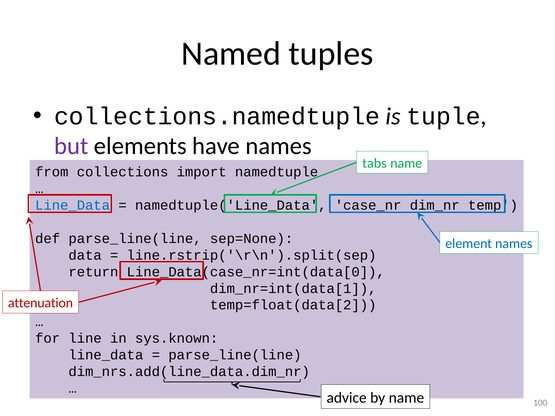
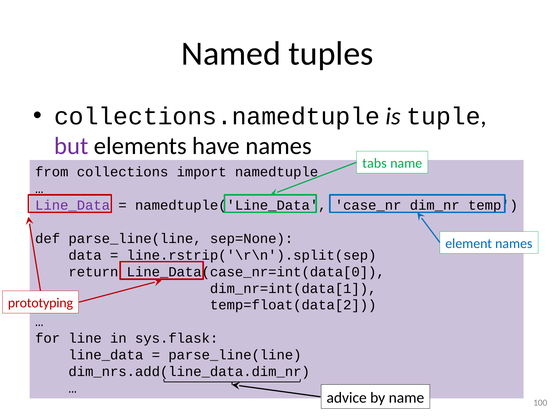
Line_Data at (73, 205) colour: blue -> purple
attenuation: attenuation -> prototyping
sys.known: sys.known -> sys.flask
